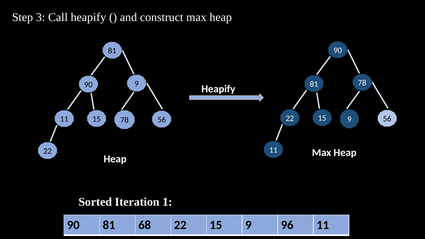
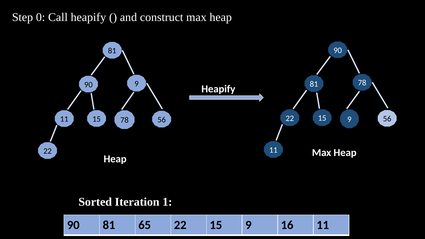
3: 3 -> 0
68: 68 -> 65
96: 96 -> 16
